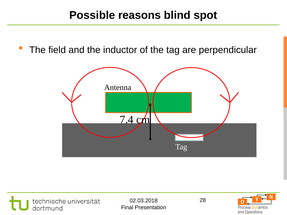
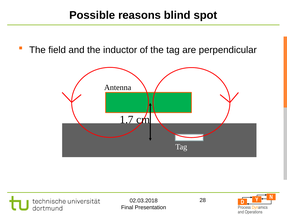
7.4: 7.4 -> 1.7
